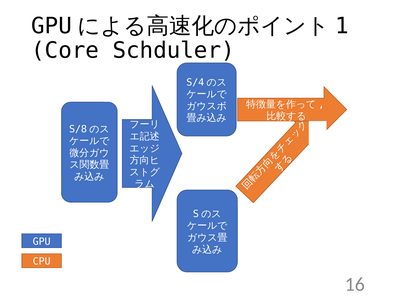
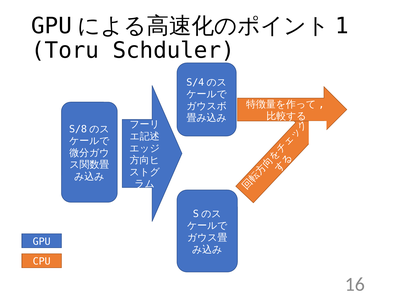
Core: Core -> Toru
